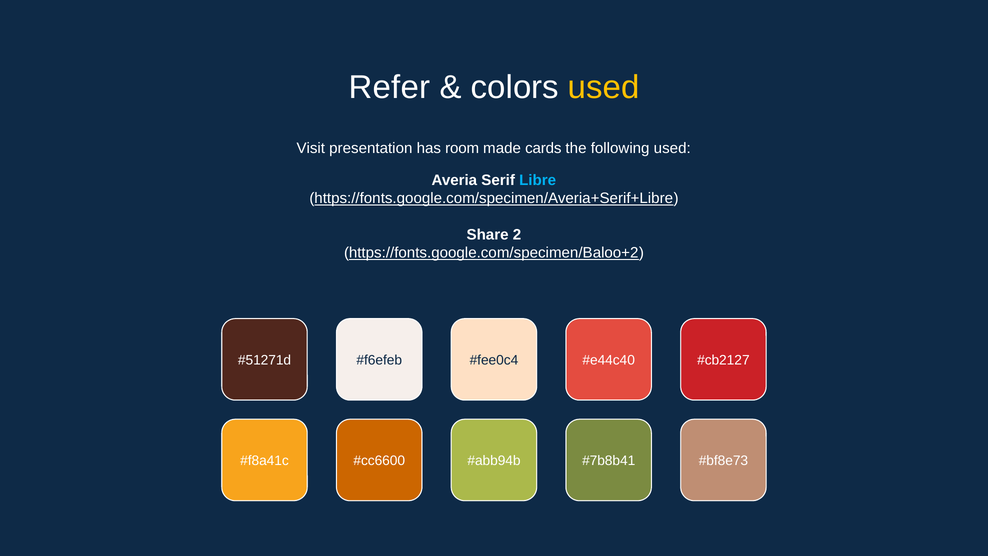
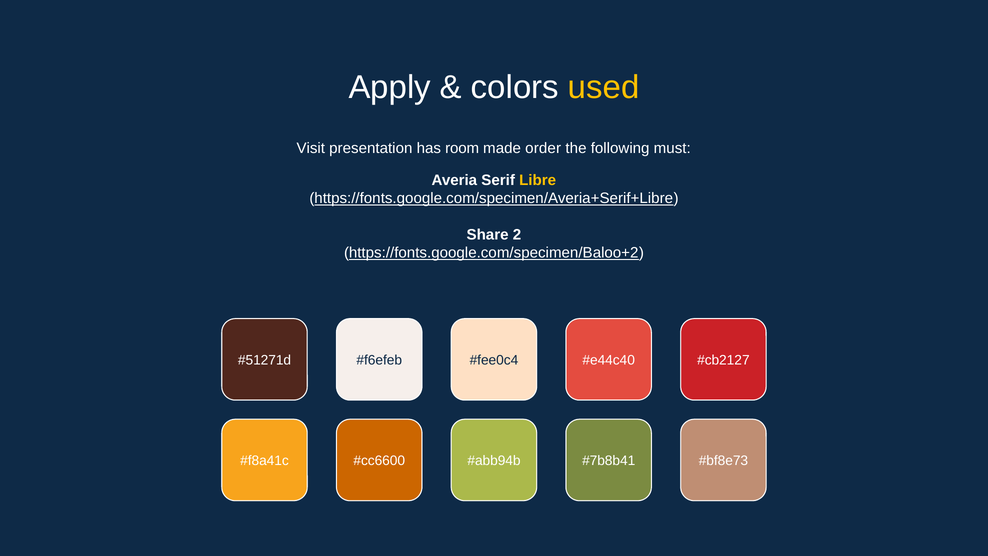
Refer: Refer -> Apply
cards: cards -> order
following used: used -> must
Libre colour: light blue -> yellow
